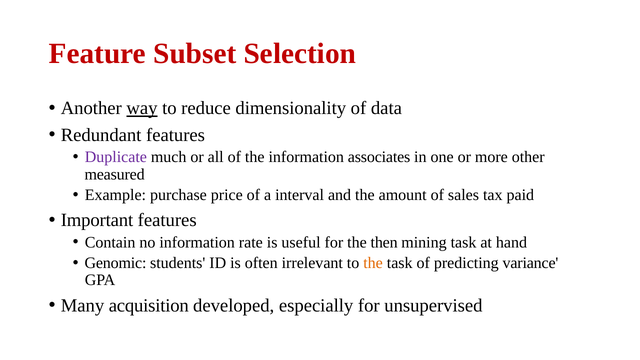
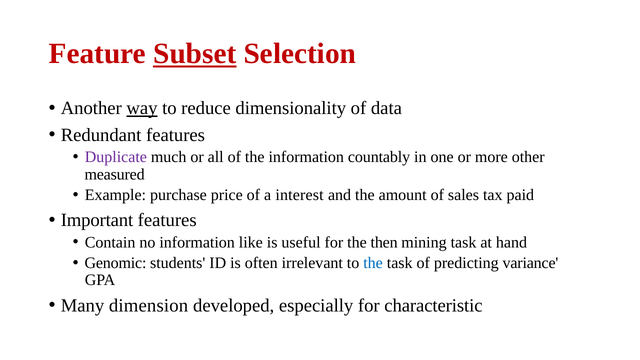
Subset underline: none -> present
associates: associates -> countably
interval: interval -> interest
rate: rate -> like
the at (373, 263) colour: orange -> blue
acquisition: acquisition -> dimension
unsupervised: unsupervised -> characteristic
